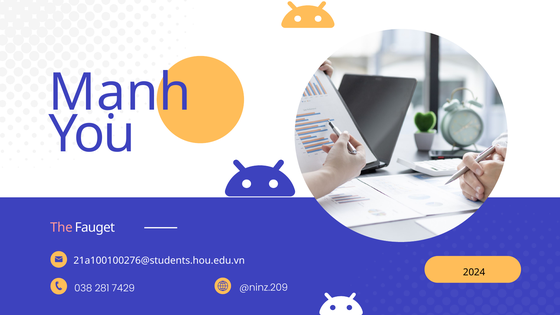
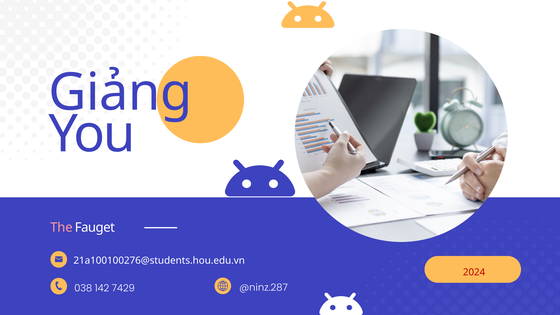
Mạnh: Mạnh -> Giảng
2024 colour: black -> red
@ninz.209: @ninz.209 -> @ninz.287
281: 281 -> 142
